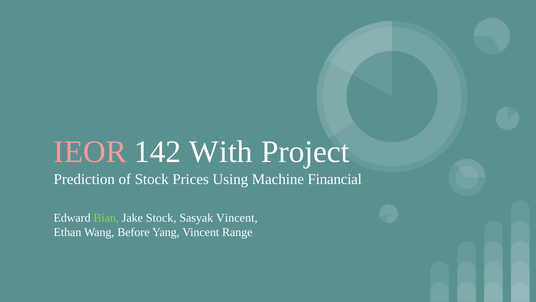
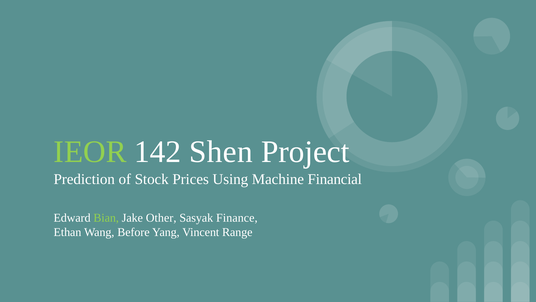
IEOR colour: pink -> light green
With: With -> Shen
Jake Stock: Stock -> Other
Sasyak Vincent: Vincent -> Finance
